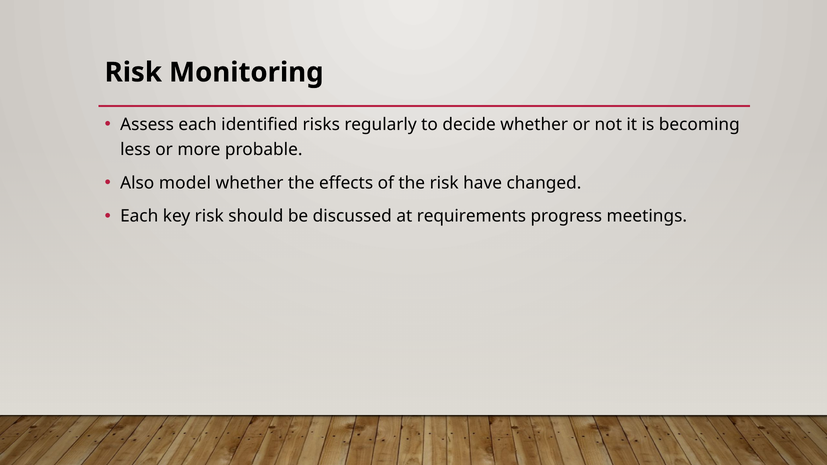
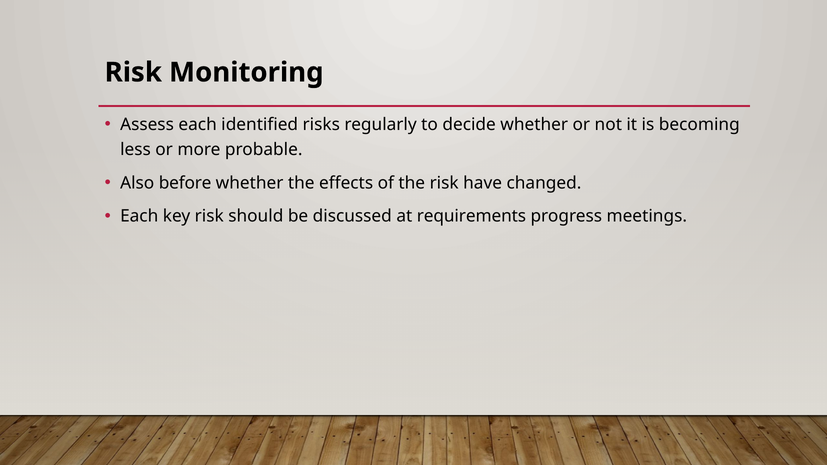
model: model -> before
